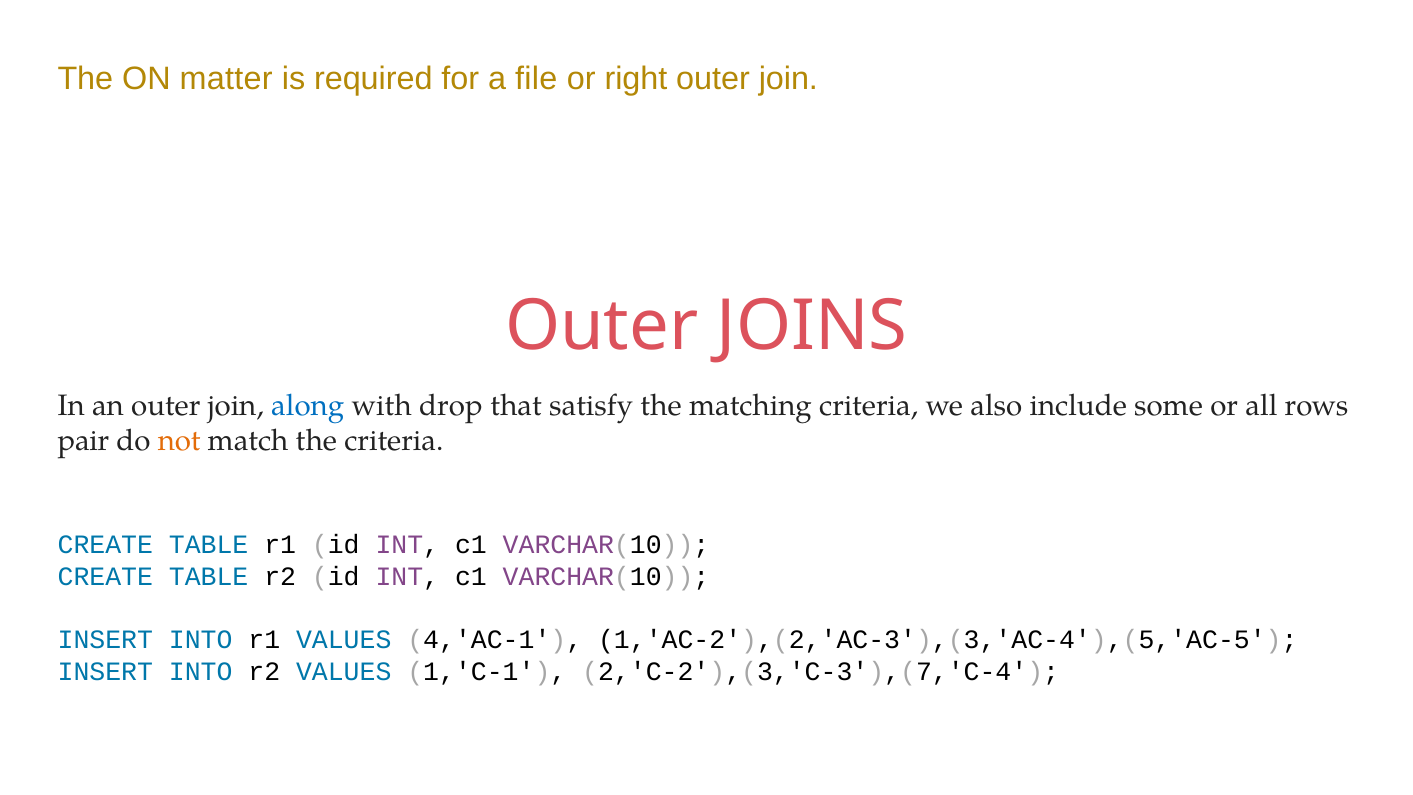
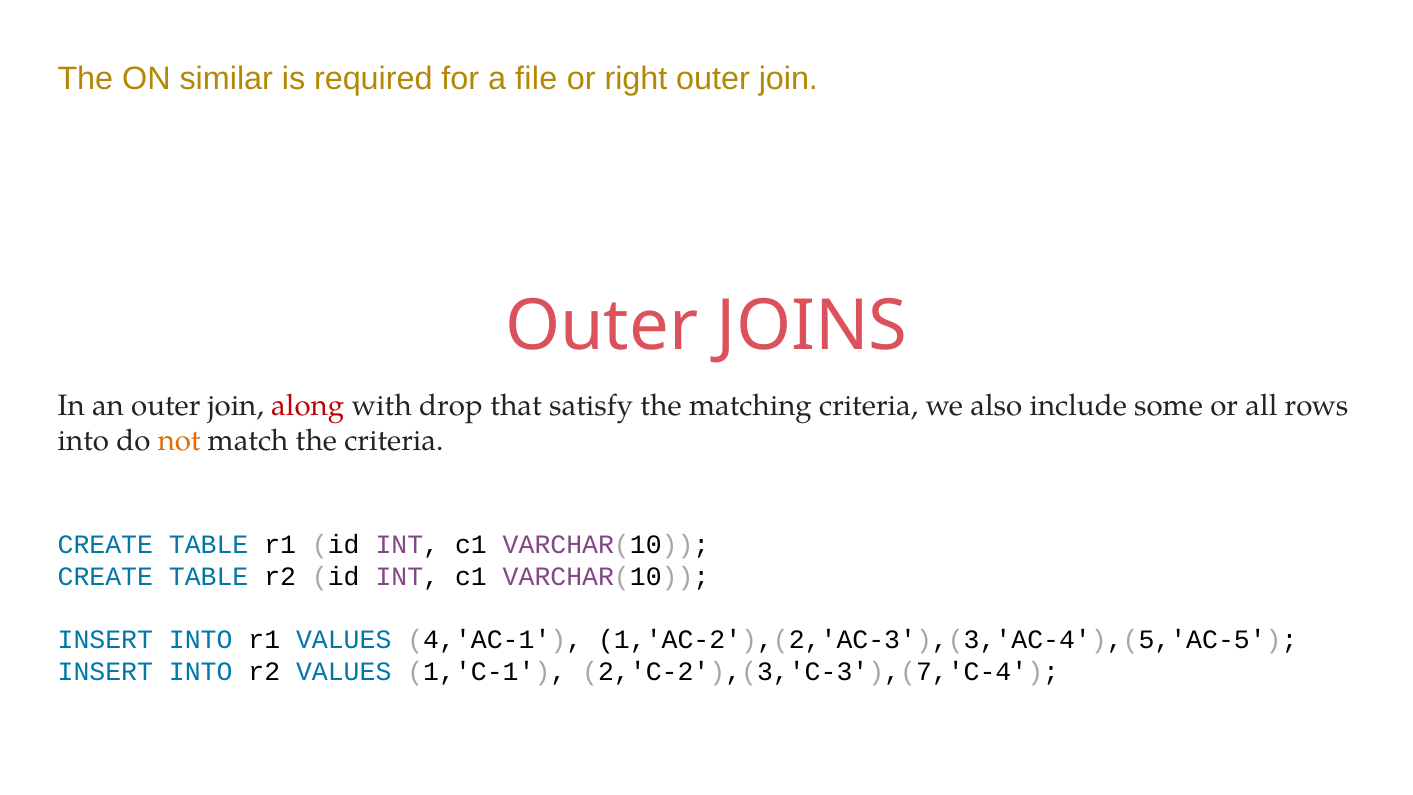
matter: matter -> similar
along colour: blue -> red
pair at (83, 441): pair -> into
